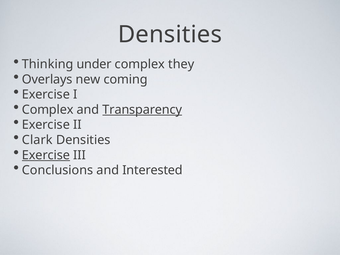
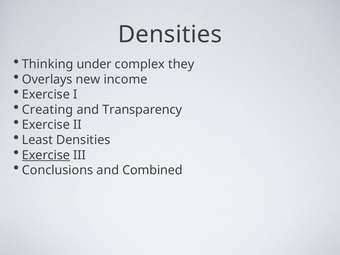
coming: coming -> income
Complex at (48, 110): Complex -> Creating
Transparency underline: present -> none
Clark: Clark -> Least
Interested: Interested -> Combined
